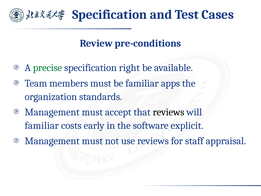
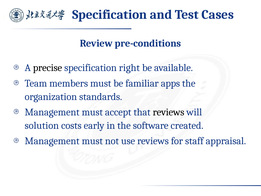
precise colour: green -> black
familiar at (42, 125): familiar -> solution
explicit: explicit -> created
